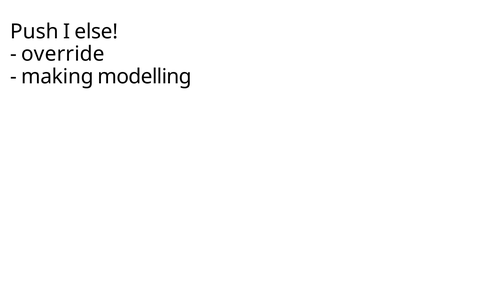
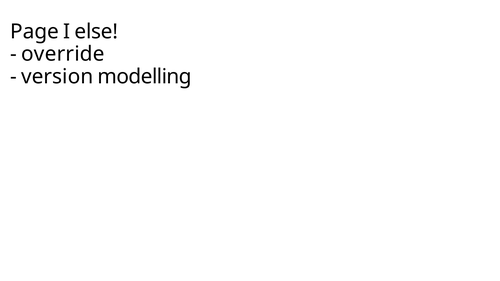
Push: Push -> Page
making: making -> version
